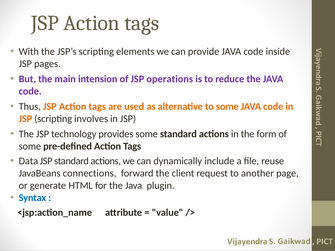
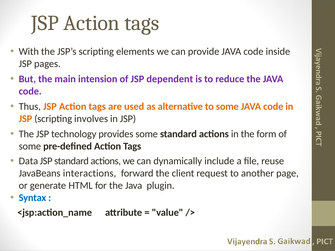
operations: operations -> dependent
connections: connections -> interactions
